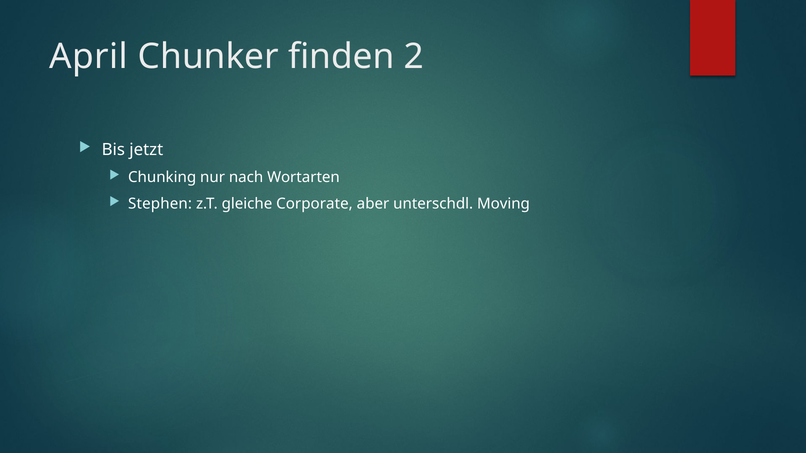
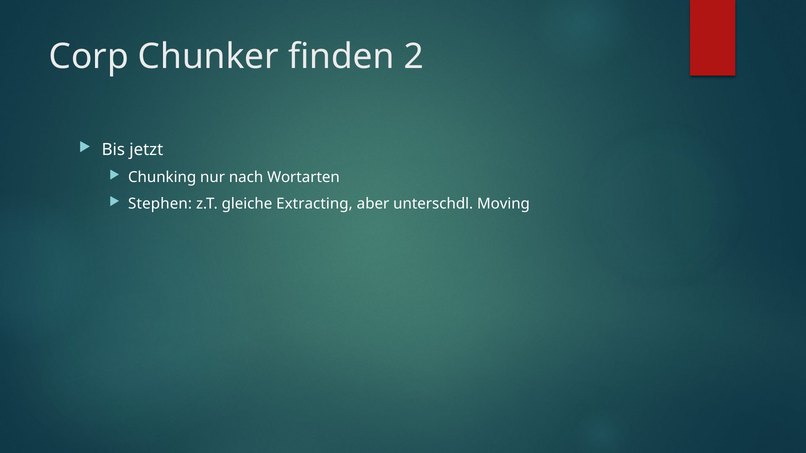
April: April -> Corp
Corporate: Corporate -> Extracting
